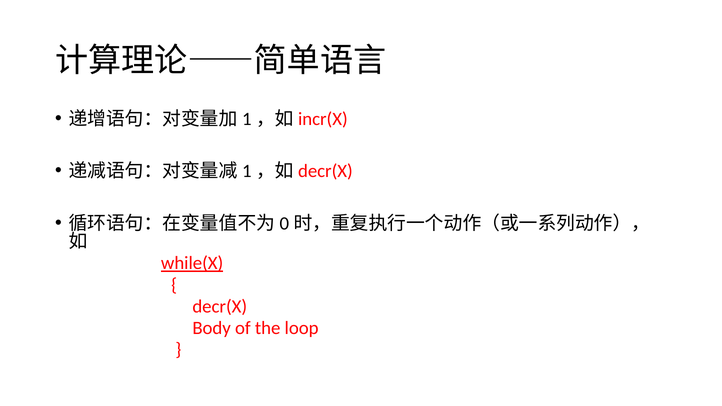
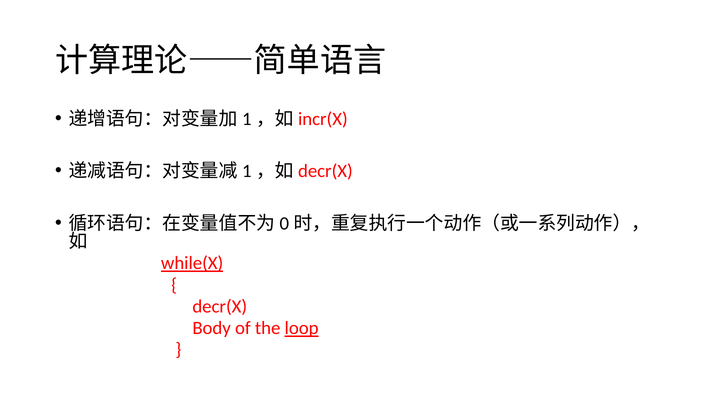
loop underline: none -> present
